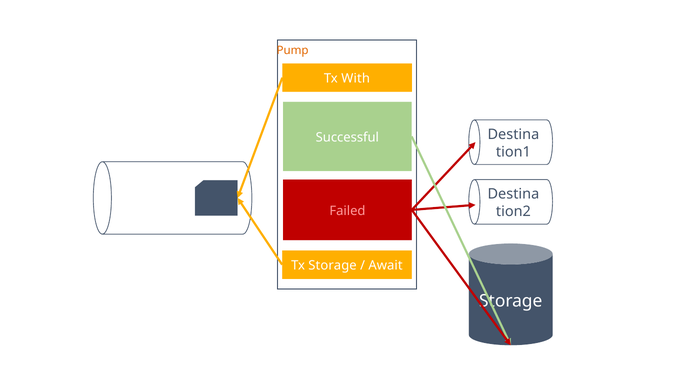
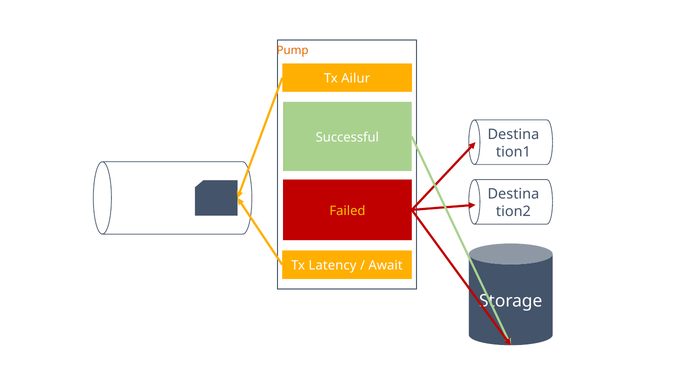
With: With -> Ailur
Failed colour: pink -> yellow
Tx Storage: Storage -> Latency
